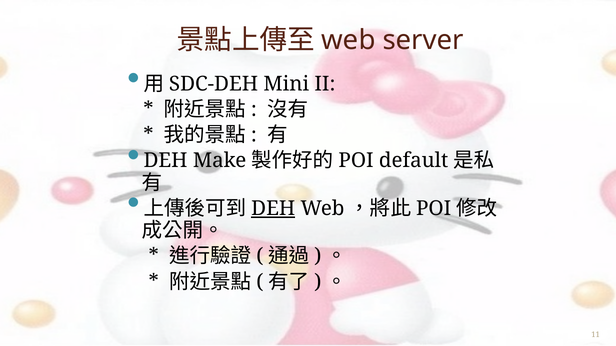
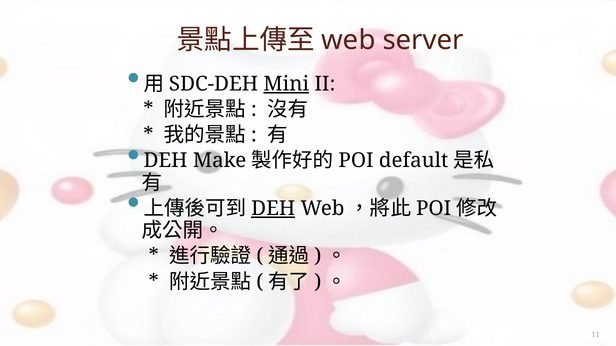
Mini underline: none -> present
